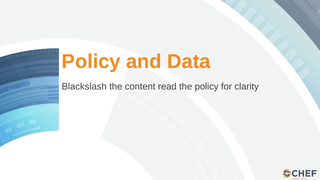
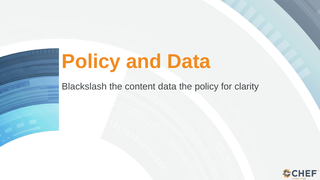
content read: read -> data
